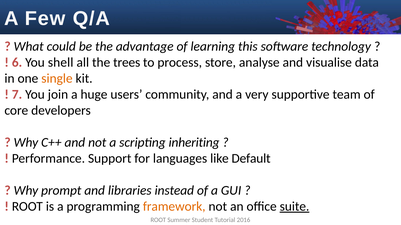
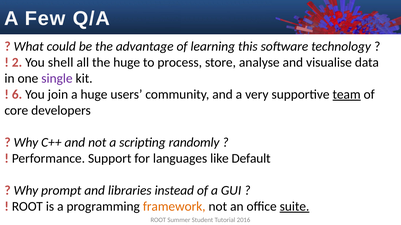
6: 6 -> 2
the trees: trees -> huge
single colour: orange -> purple
7: 7 -> 6
team underline: none -> present
inheriting: inheriting -> randomly
